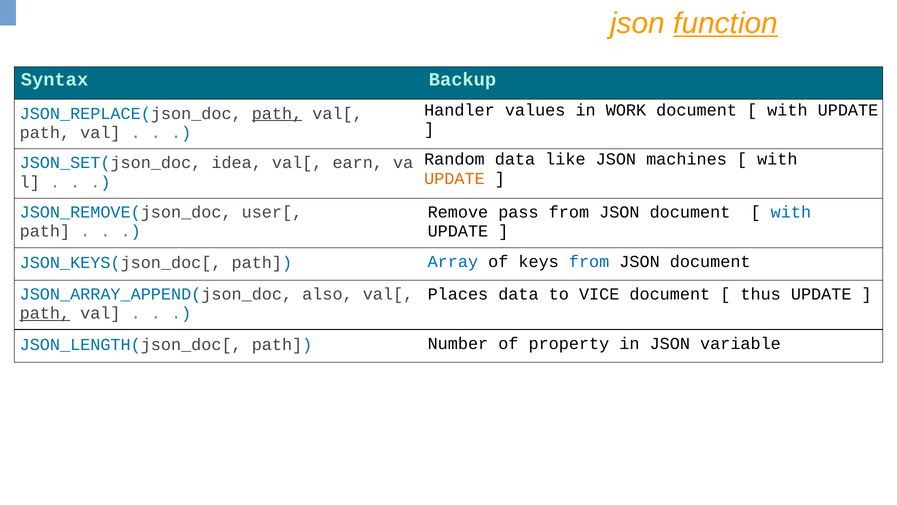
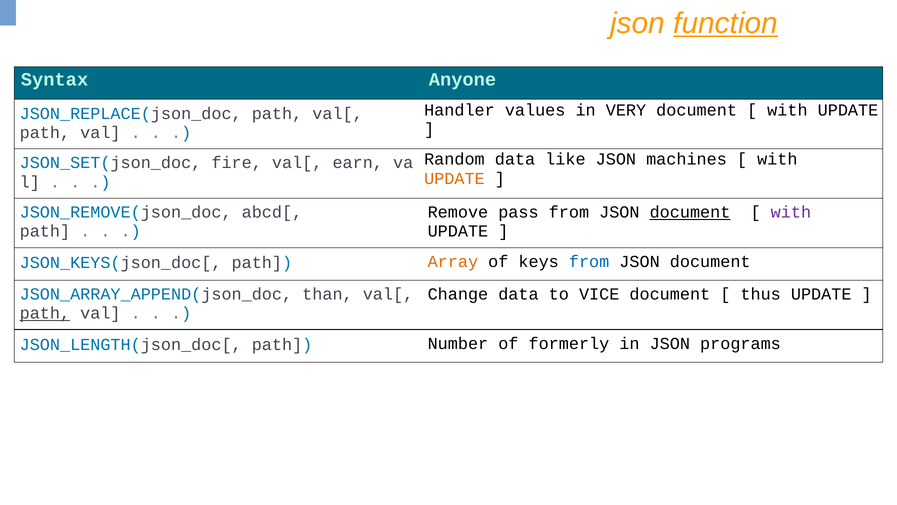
Backup: Backup -> Anyone
WORK: WORK -> VERY
path at (277, 113) underline: present -> none
idea: idea -> fire
user[: user[ -> abcd[
document at (690, 212) underline: none -> present
with at (791, 212) colour: blue -> purple
Array colour: blue -> orange
also: also -> than
Places: Places -> Change
property: property -> formerly
variable: variable -> programs
